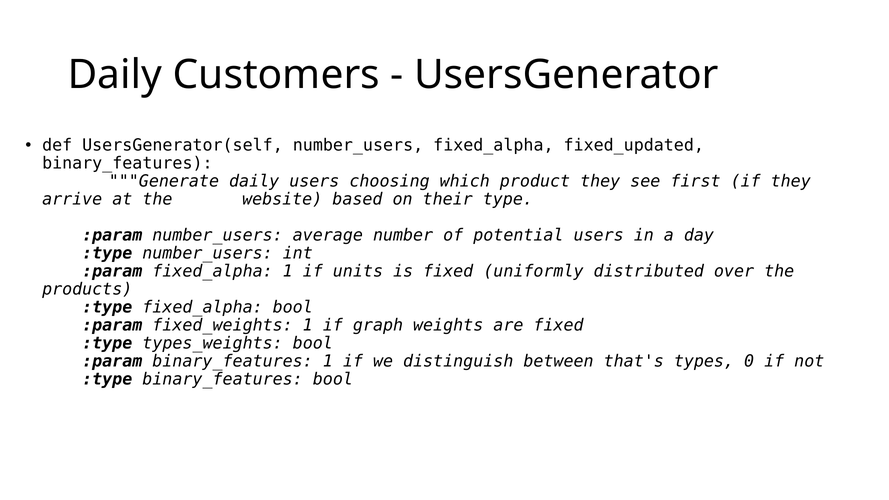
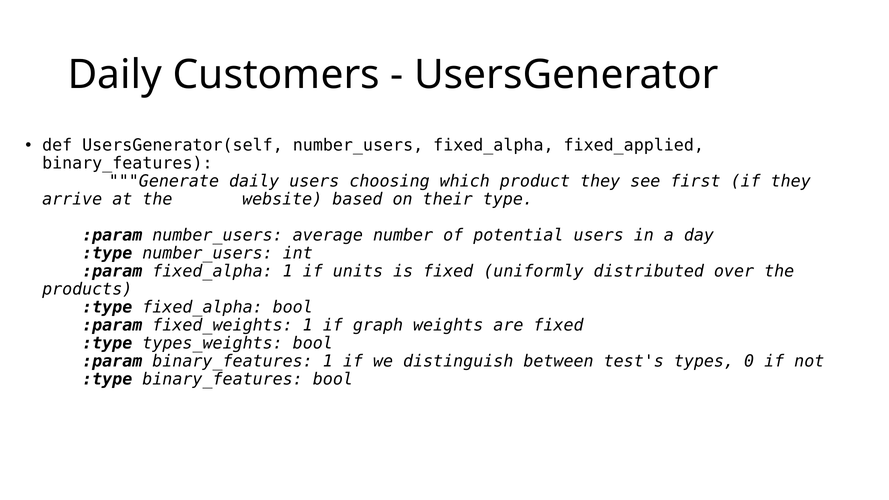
fixed_updated: fixed_updated -> fixed_applied
that's: that's -> test's
